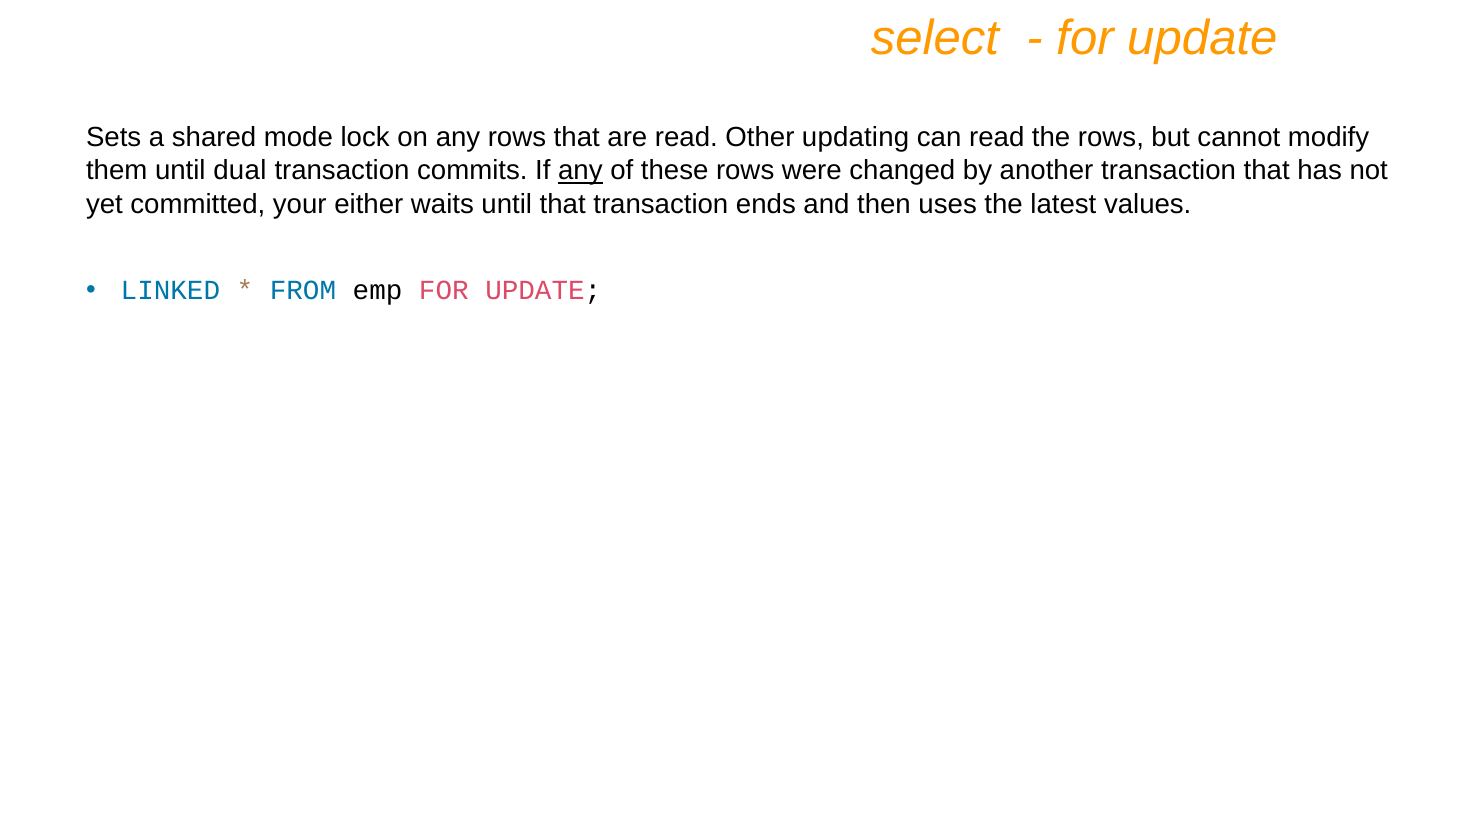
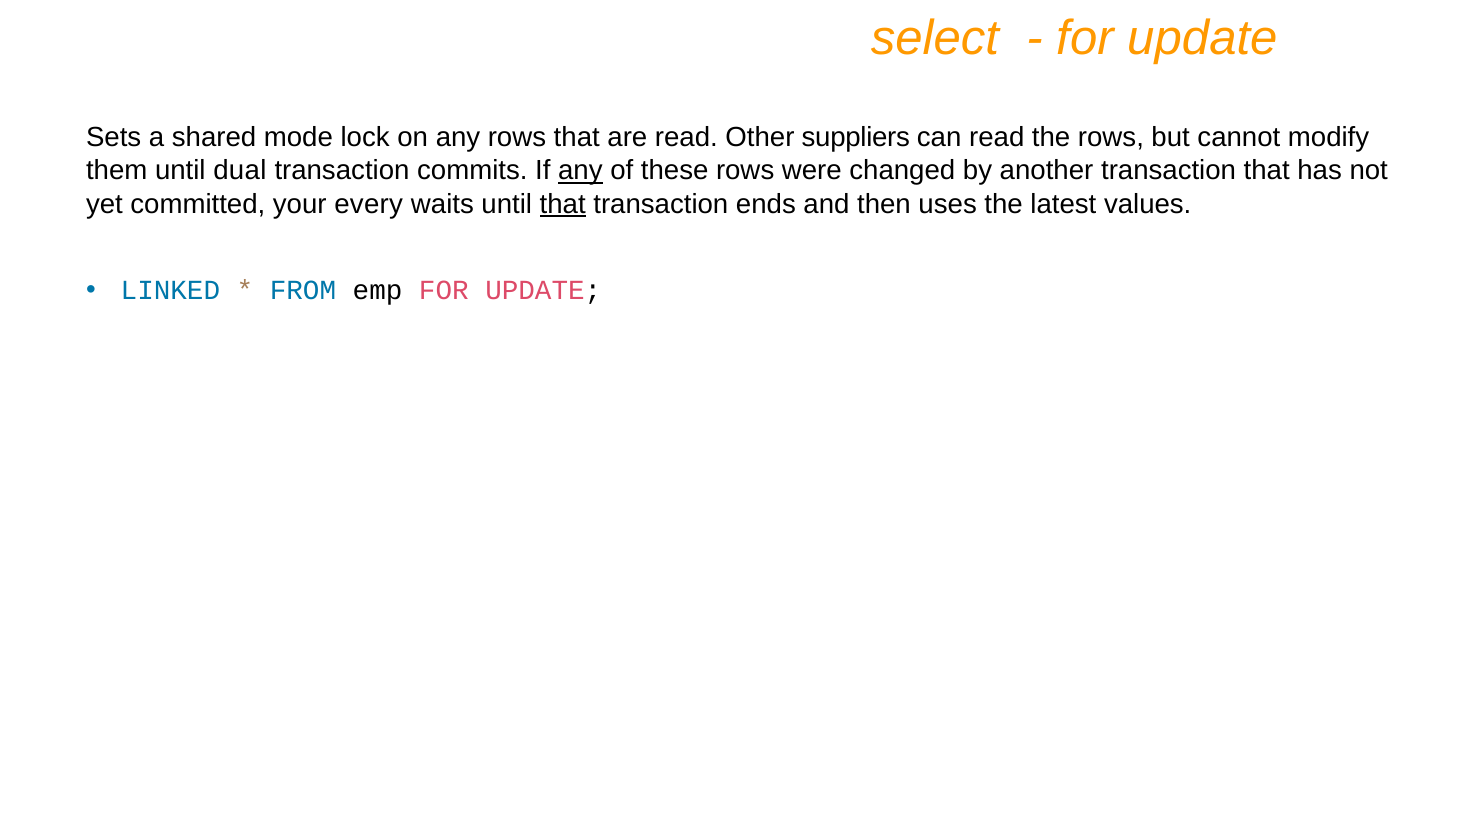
updating: updating -> suppliers
either: either -> every
that at (563, 204) underline: none -> present
